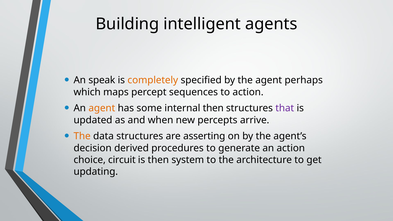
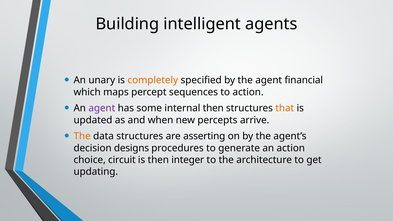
speak: speak -> unary
perhaps: perhaps -> financial
agent at (102, 108) colour: orange -> purple
that colour: purple -> orange
derived: derived -> designs
system: system -> integer
